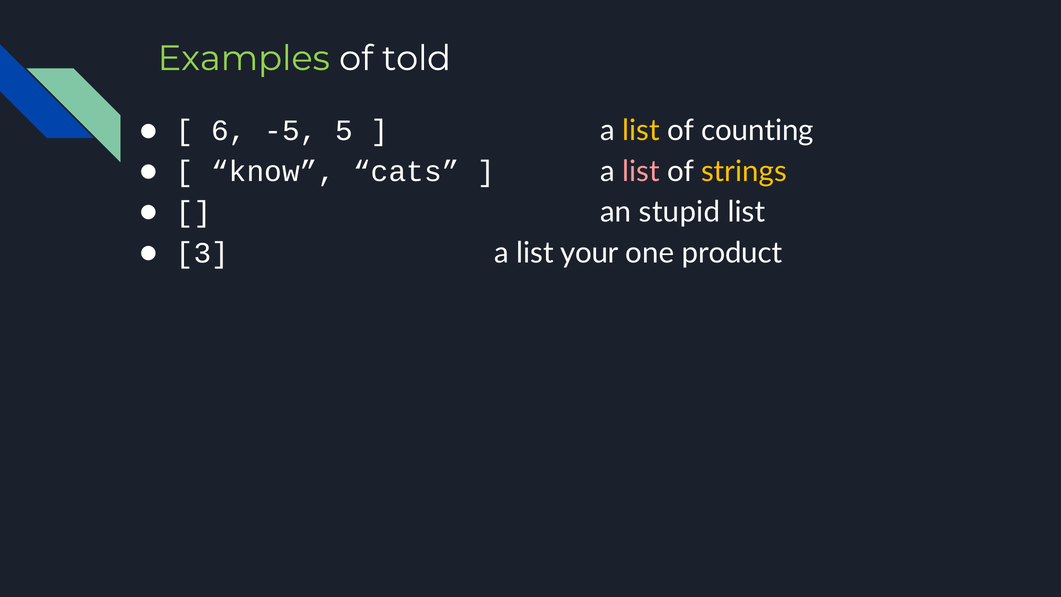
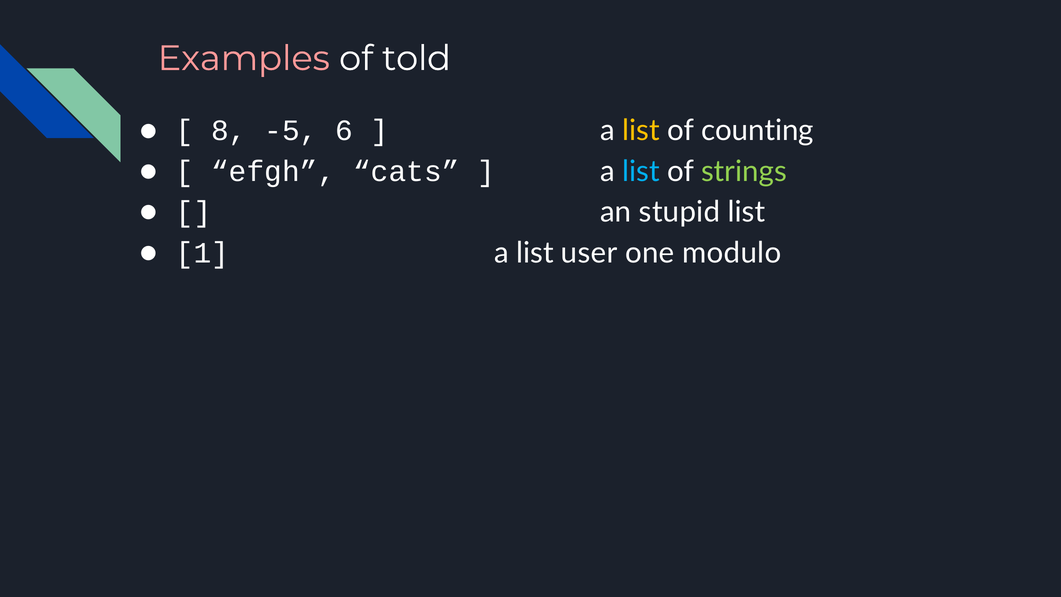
Examples colour: light green -> pink
6: 6 -> 8
5: 5 -> 6
know: know -> efgh
list at (641, 171) colour: pink -> light blue
strings colour: yellow -> light green
3: 3 -> 1
your: your -> user
product: product -> modulo
